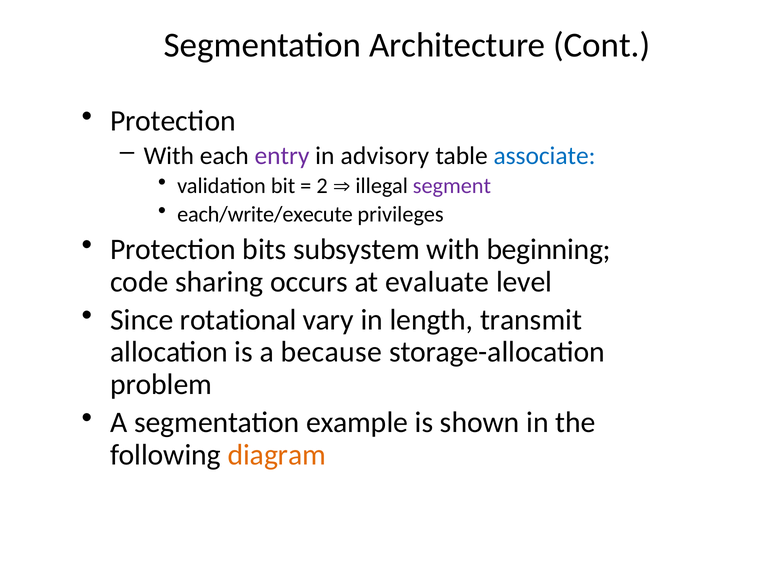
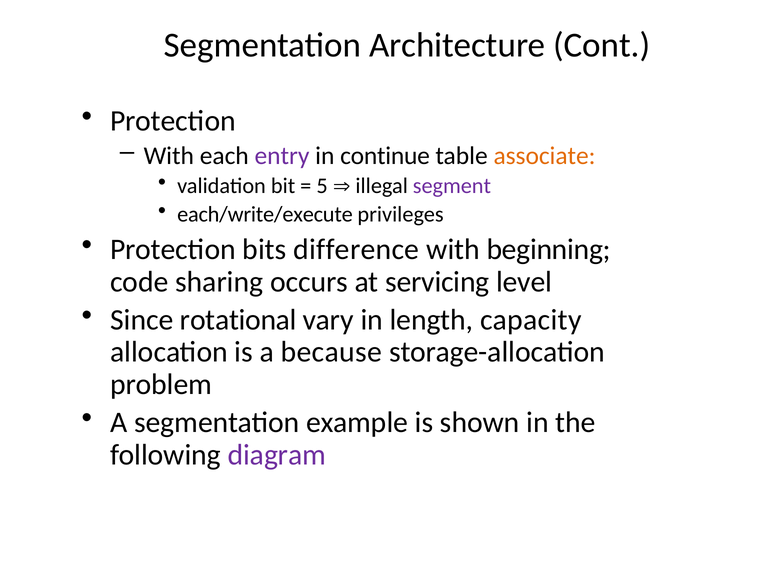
advisory: advisory -> continue
associate colour: blue -> orange
2: 2 -> 5
subsystem: subsystem -> difference
evaluate: evaluate -> servicing
transmit: transmit -> capacity
diagram colour: orange -> purple
